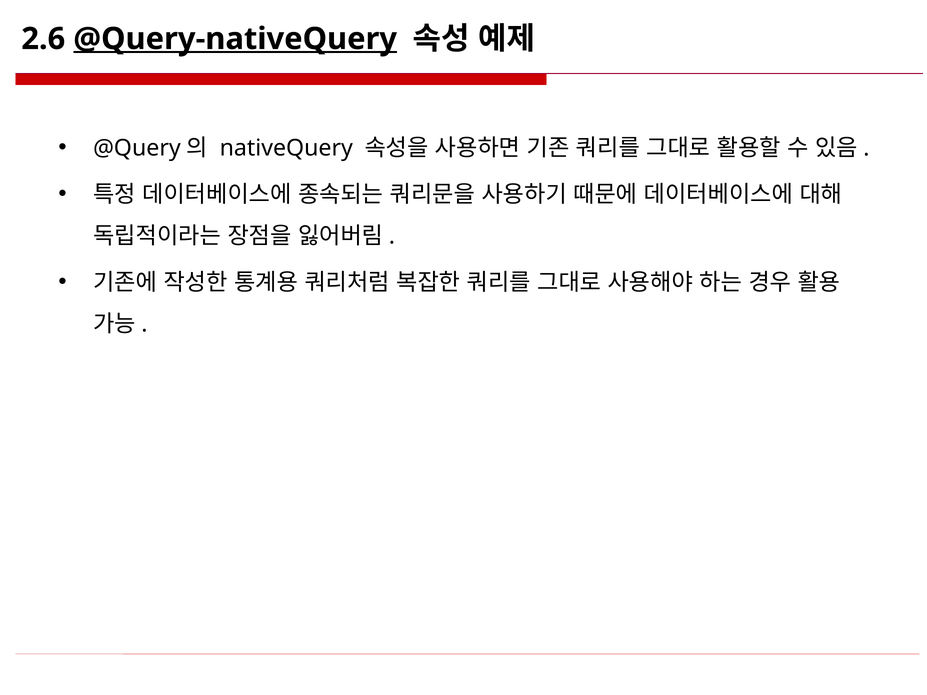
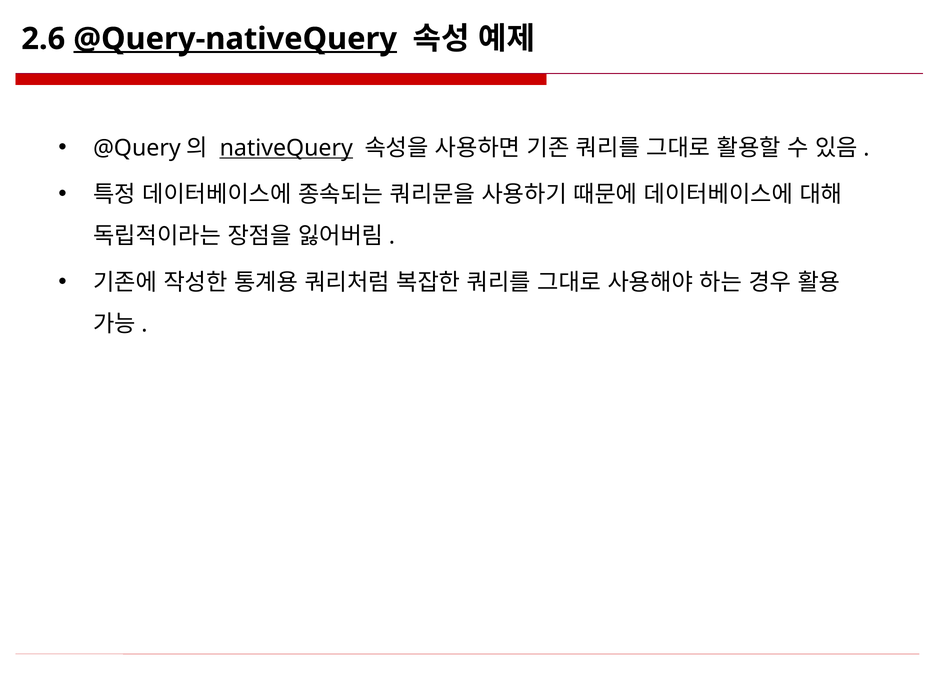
nativeQuery underline: none -> present
